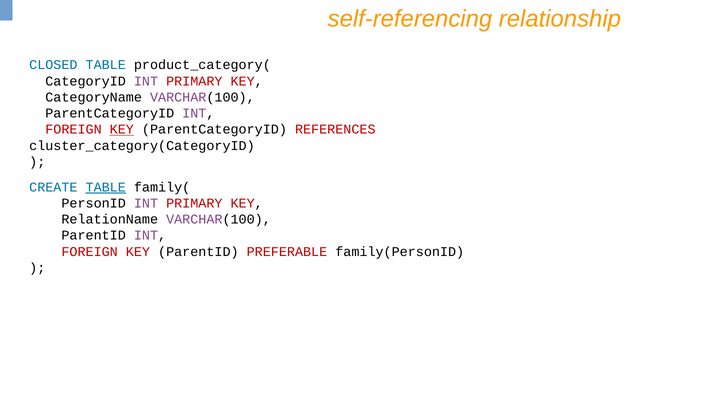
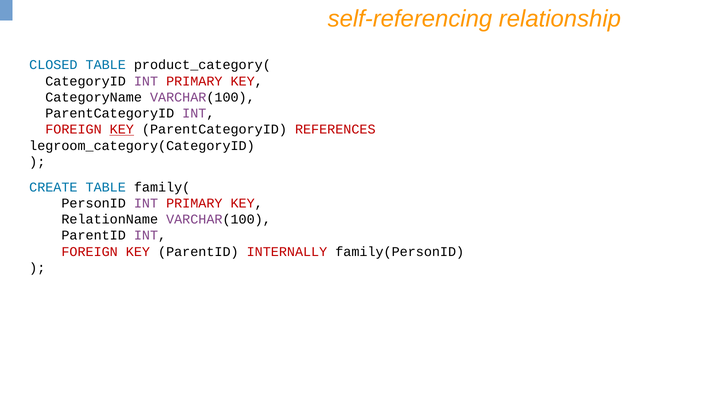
cluster_category(CategoryID: cluster_category(CategoryID -> legroom_category(CategoryID
TABLE at (106, 187) underline: present -> none
PREFERABLE: PREFERABLE -> INTERNALLY
